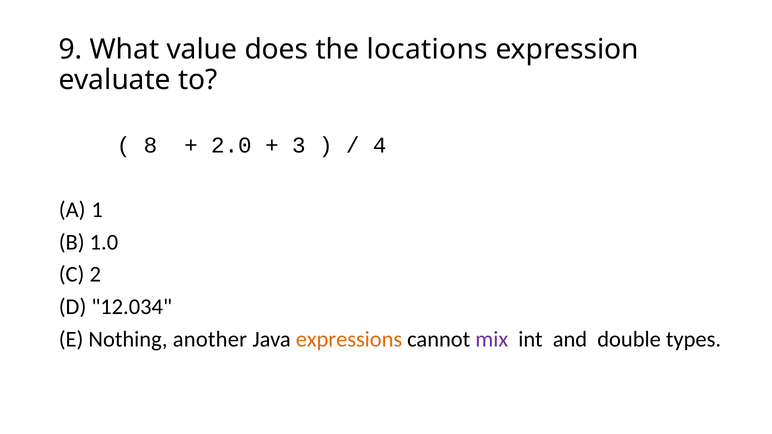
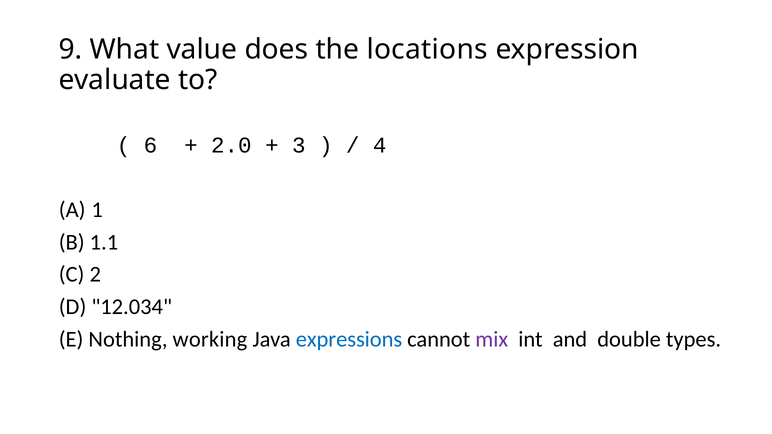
8: 8 -> 6
1.0: 1.0 -> 1.1
another: another -> working
expressions colour: orange -> blue
